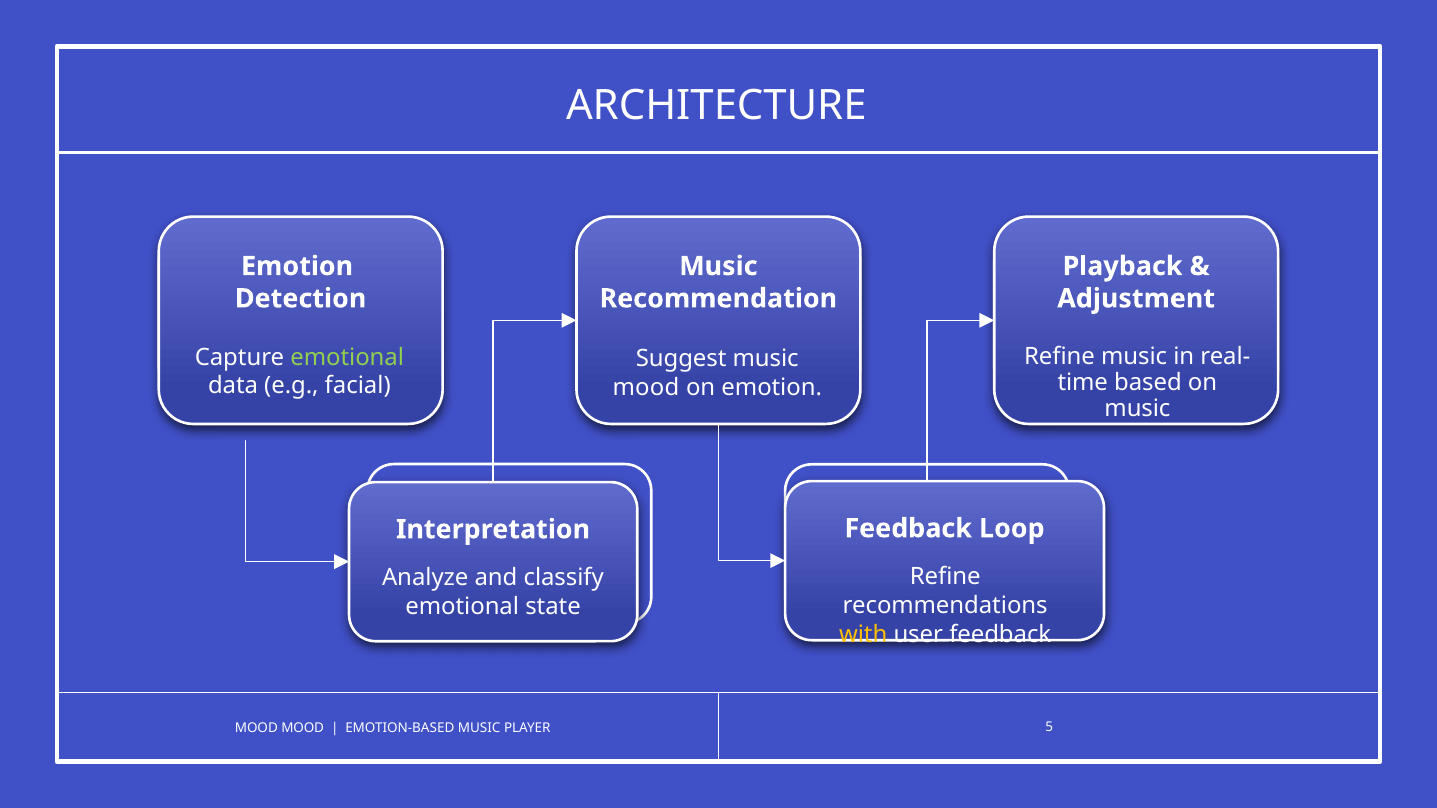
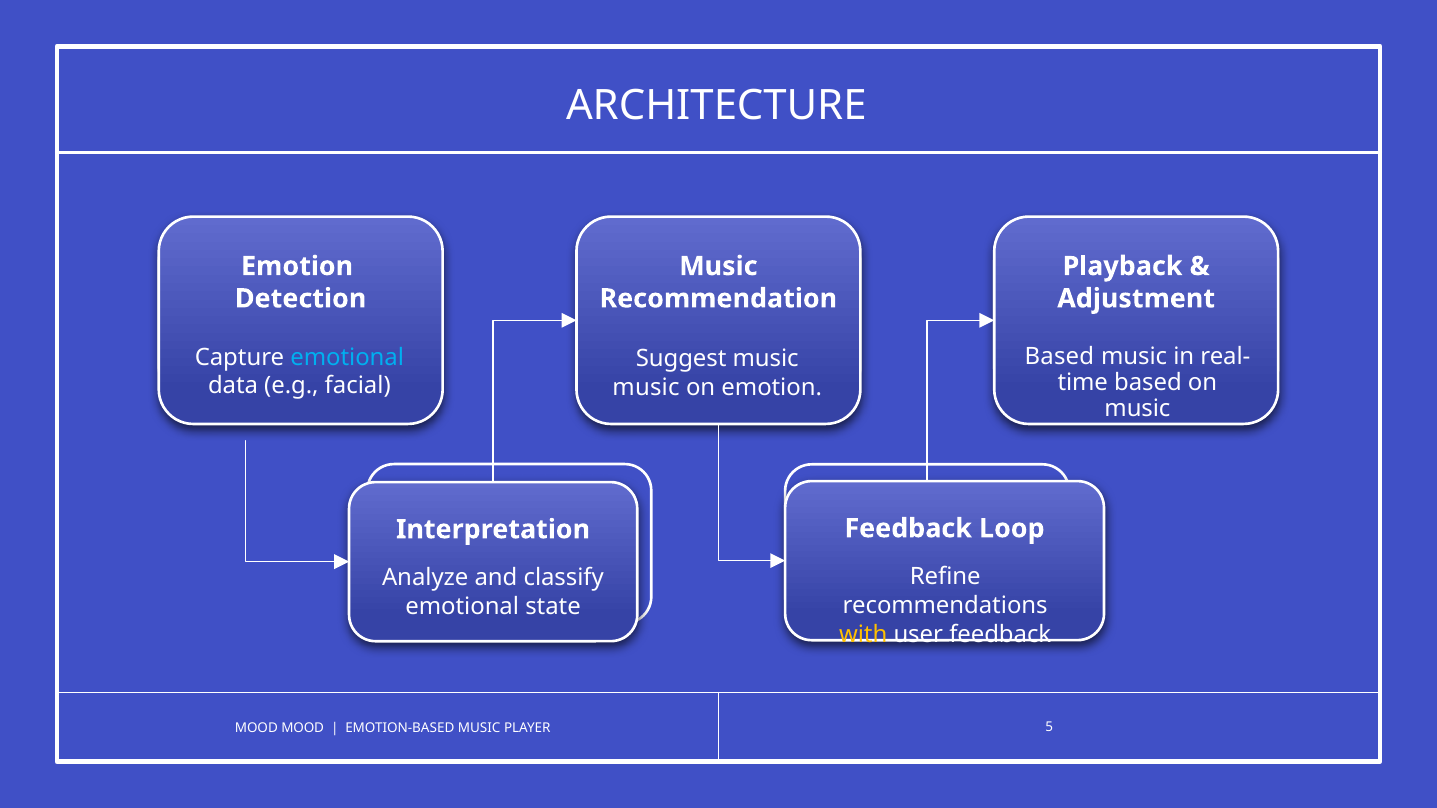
Refine at (1060, 357): Refine -> Based
emotional at (347, 358) colour: light green -> light blue
mood at (646, 387): mood -> music
